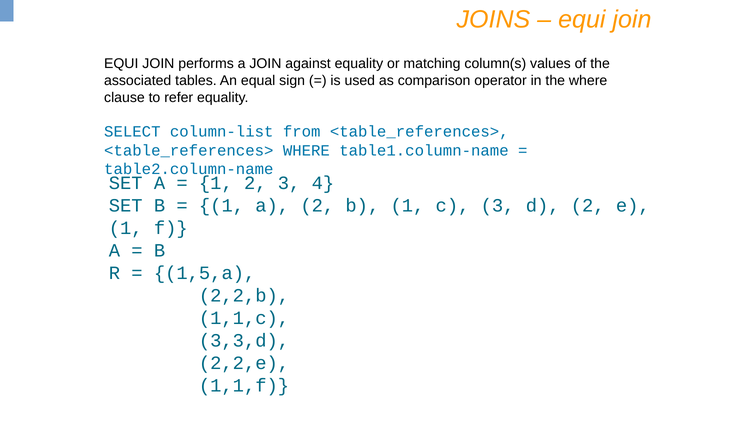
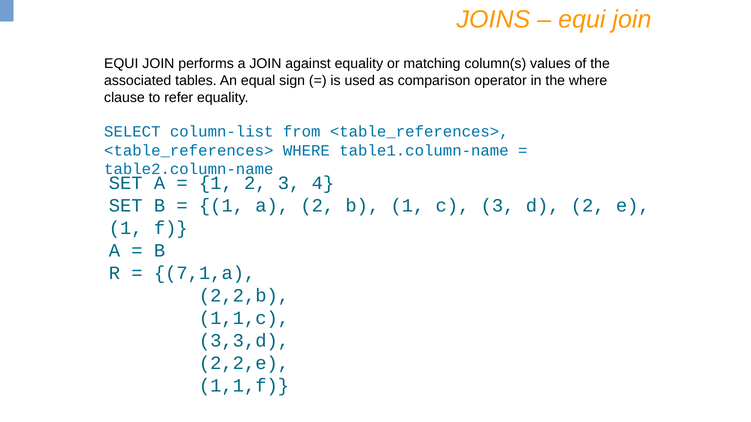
1,5,a: 1,5,a -> 7,1,a
